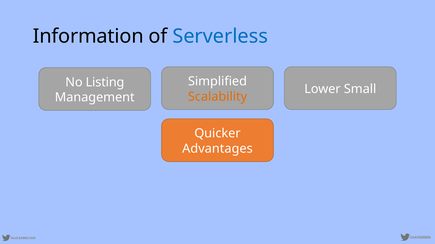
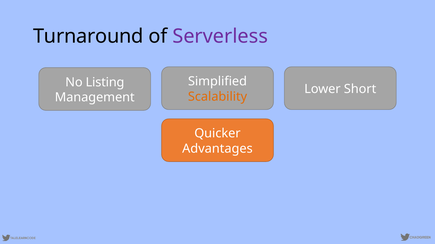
Information: Information -> Turnaround
Serverless colour: blue -> purple
Small: Small -> Short
